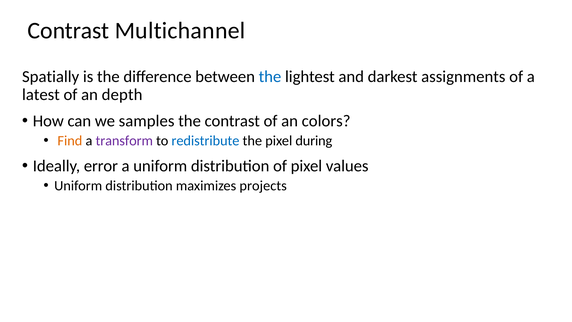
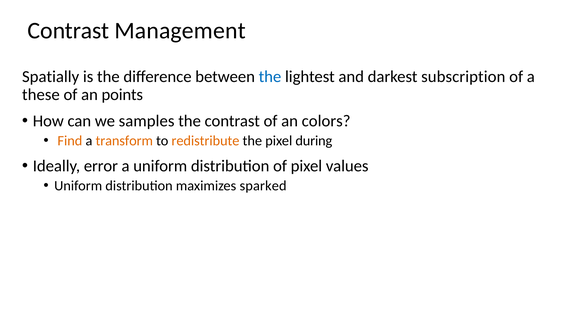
Multichannel: Multichannel -> Management
assignments: assignments -> subscription
latest: latest -> these
depth: depth -> points
transform colour: purple -> orange
redistribute colour: blue -> orange
projects: projects -> sparked
